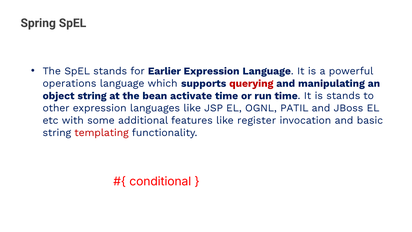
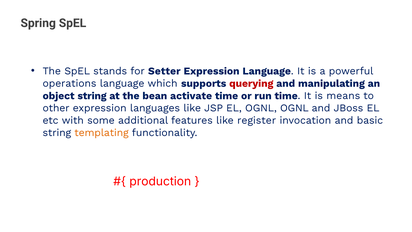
Earlier: Earlier -> Setter
is stands: stands -> means
OGNL PATIL: PATIL -> OGNL
templating colour: red -> orange
conditional: conditional -> production
